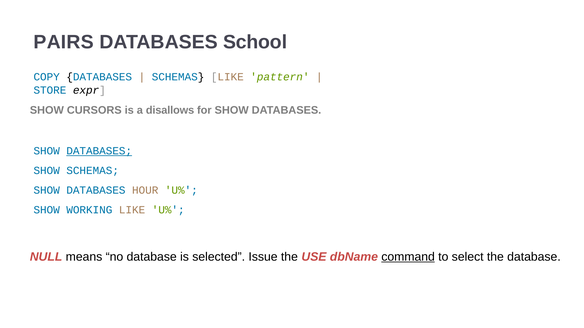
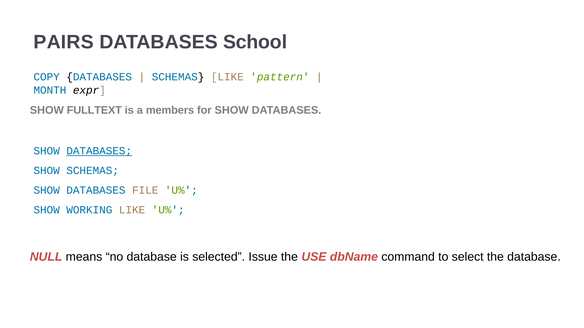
STORE: STORE -> MONTH
CURSORS: CURSORS -> FULLTEXT
disallows: disallows -> members
HOUR: HOUR -> FILE
command underline: present -> none
